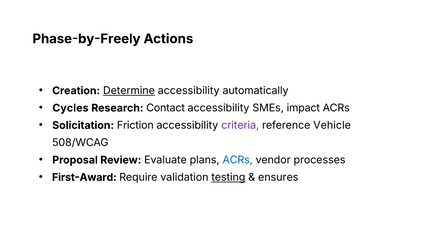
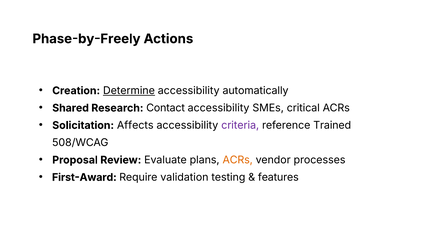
Cycles: Cycles -> Shared
impact: impact -> critical
Friction: Friction -> Affects
Vehicle: Vehicle -> Trained
ACRs at (238, 160) colour: blue -> orange
testing underline: present -> none
ensures: ensures -> features
